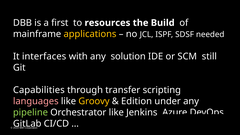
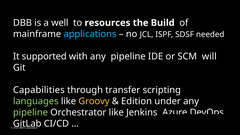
first: first -> well
applications colour: yellow -> light blue
interfaces: interfaces -> supported
with any solution: solution -> pipeline
still: still -> will
languages colour: pink -> light green
